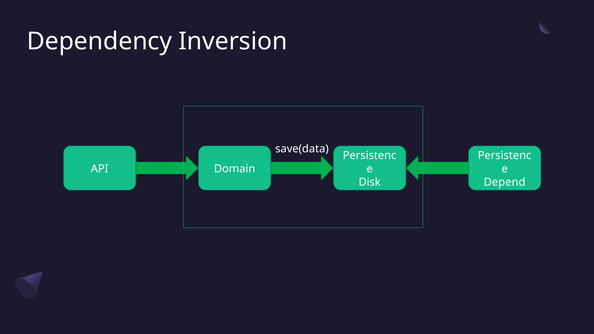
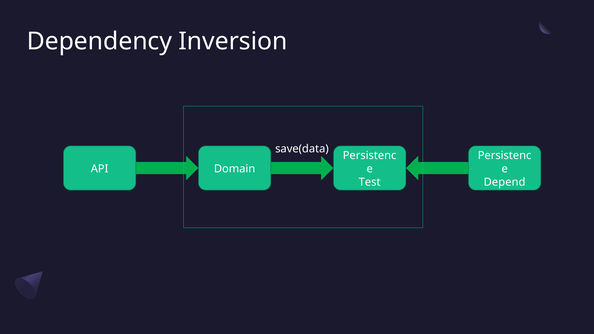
Disk: Disk -> Test
